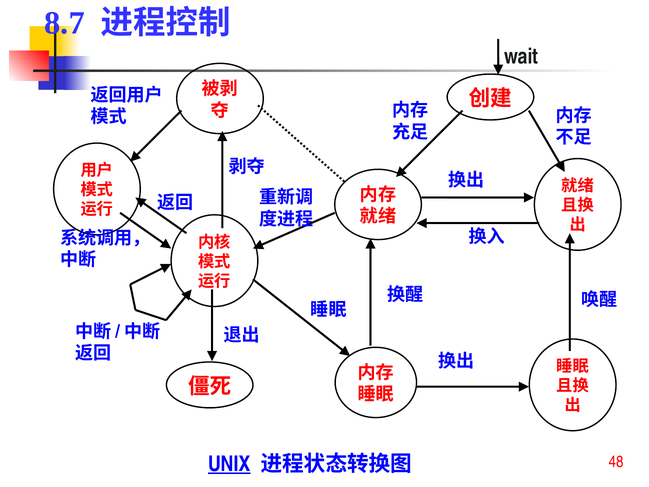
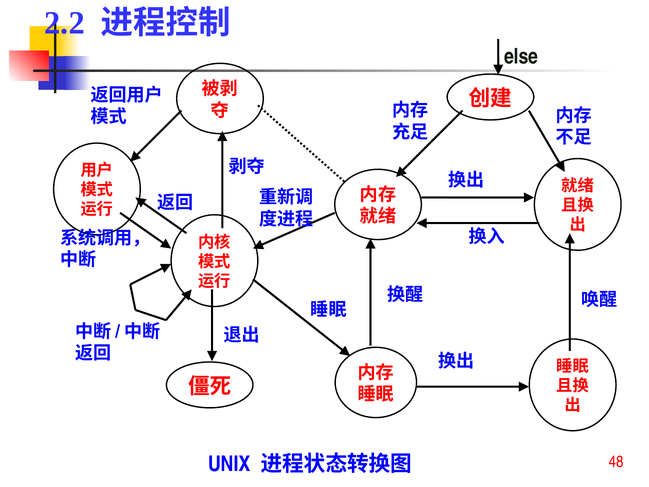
8.7: 8.7 -> 2.2
wait: wait -> else
UNIX underline: present -> none
